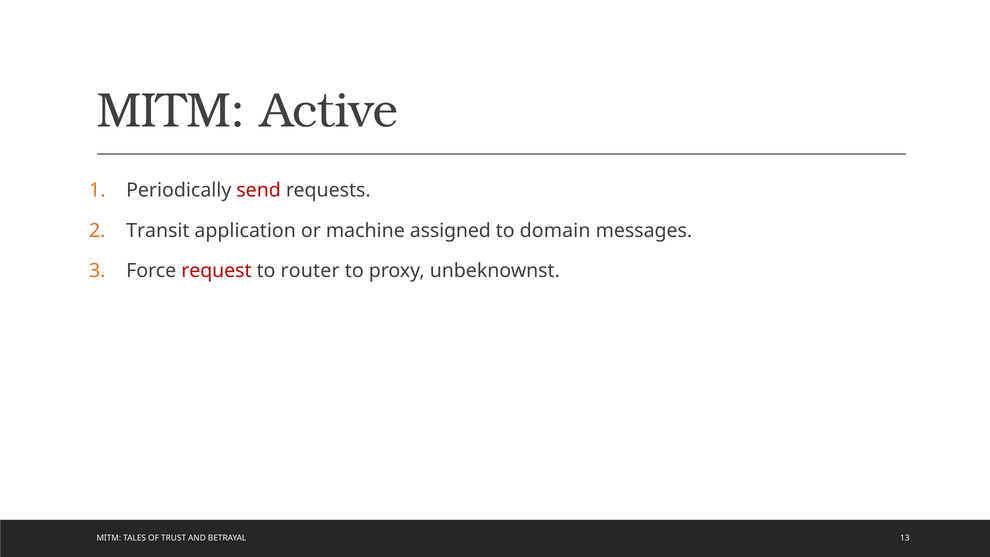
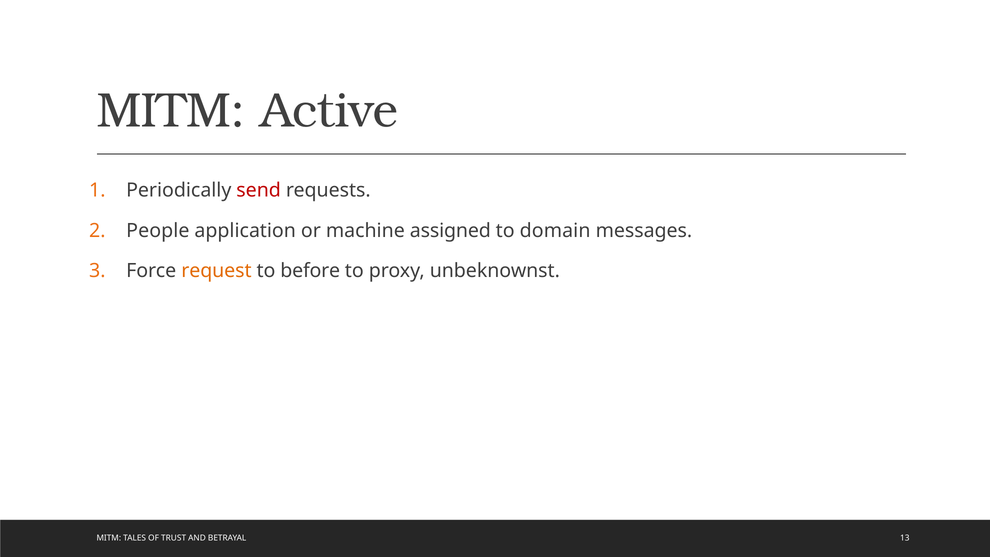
Transit: Transit -> People
request colour: red -> orange
router: router -> before
